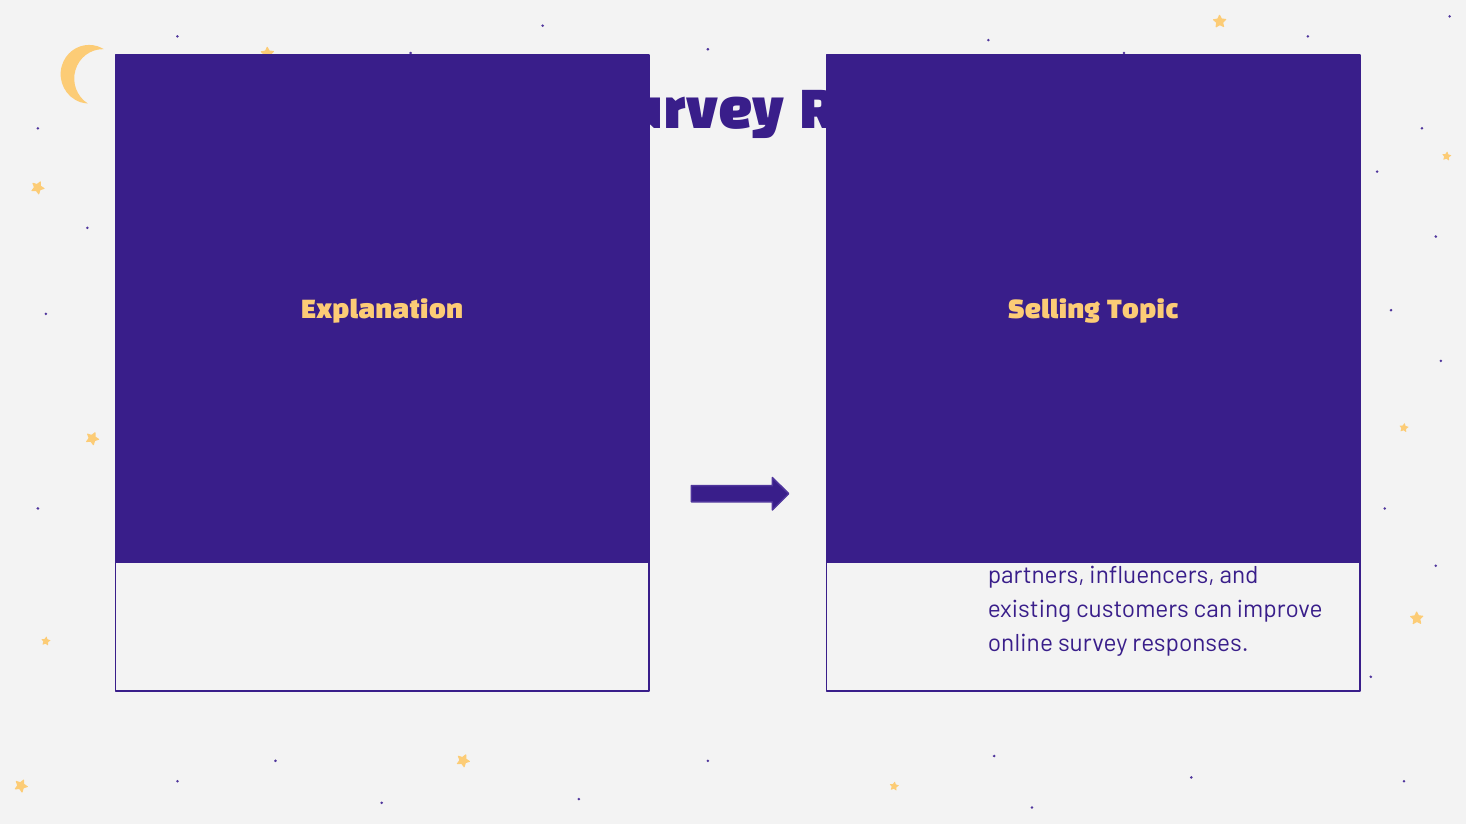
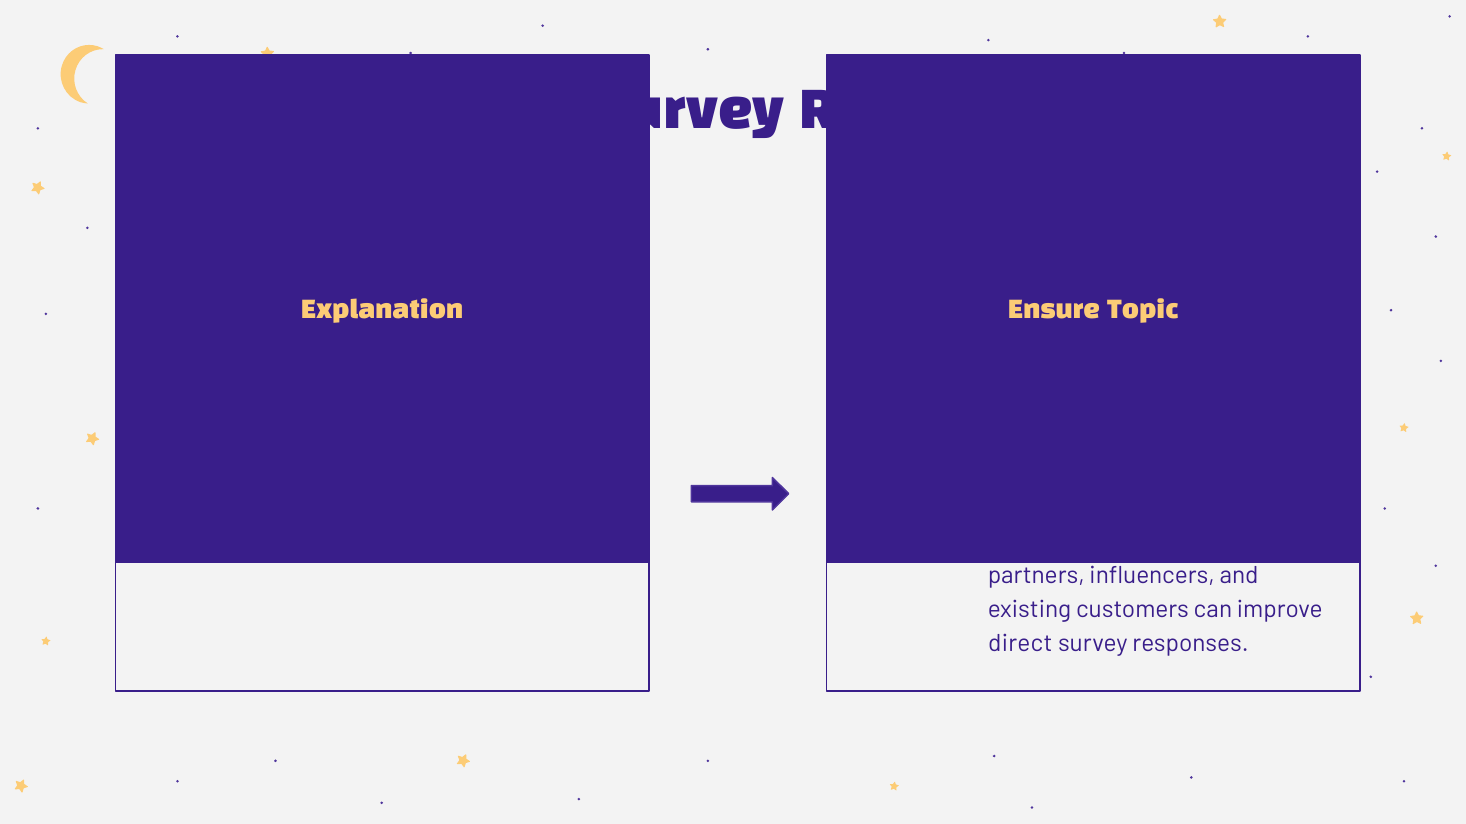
Selling: Selling -> Ensure
online: online -> direct
